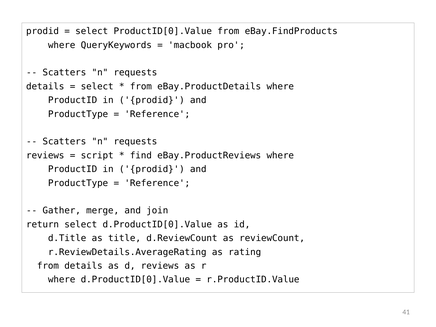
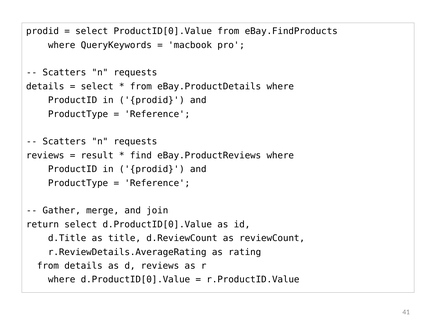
script: script -> result
